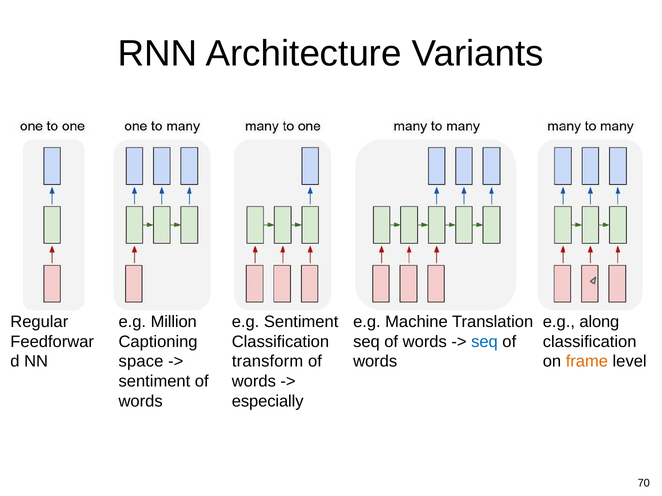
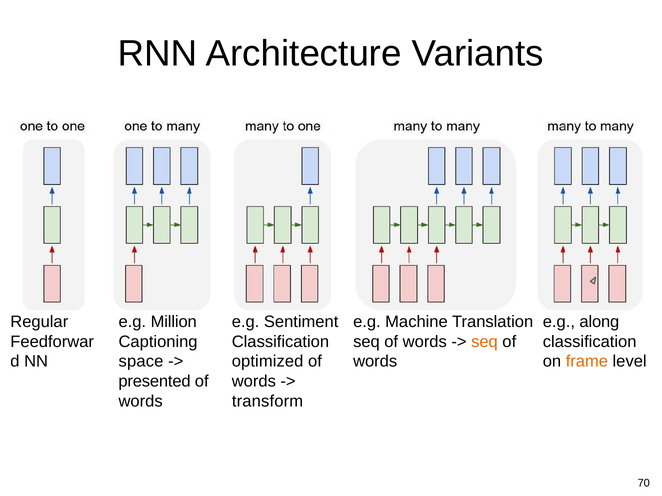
seq at (484, 342) colour: blue -> orange
transform: transform -> optimized
sentiment at (154, 382): sentiment -> presented
especially: especially -> transform
